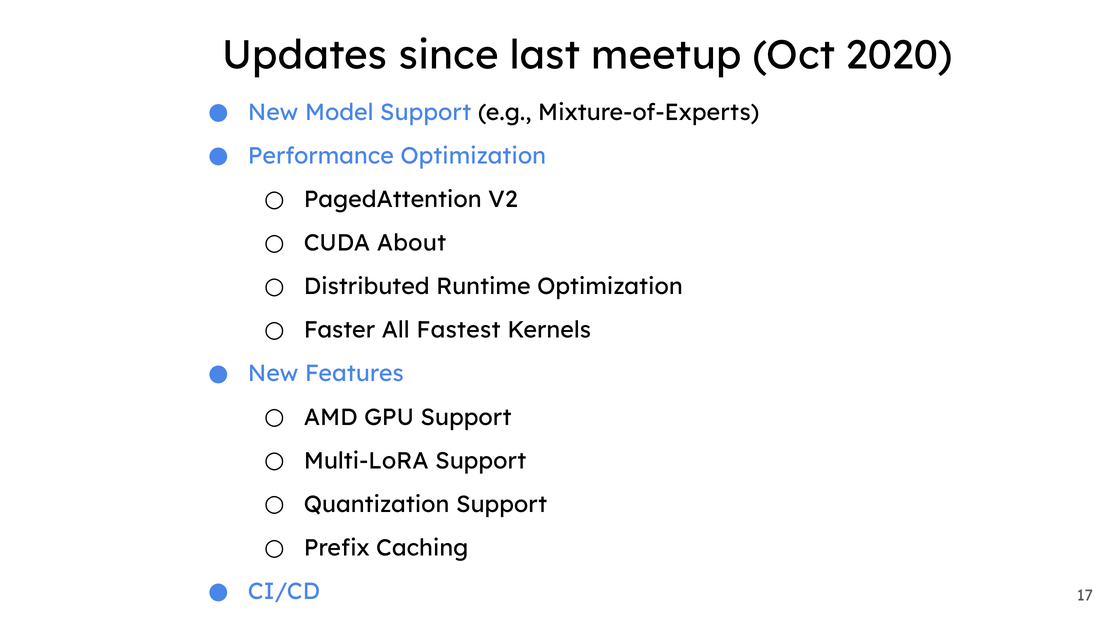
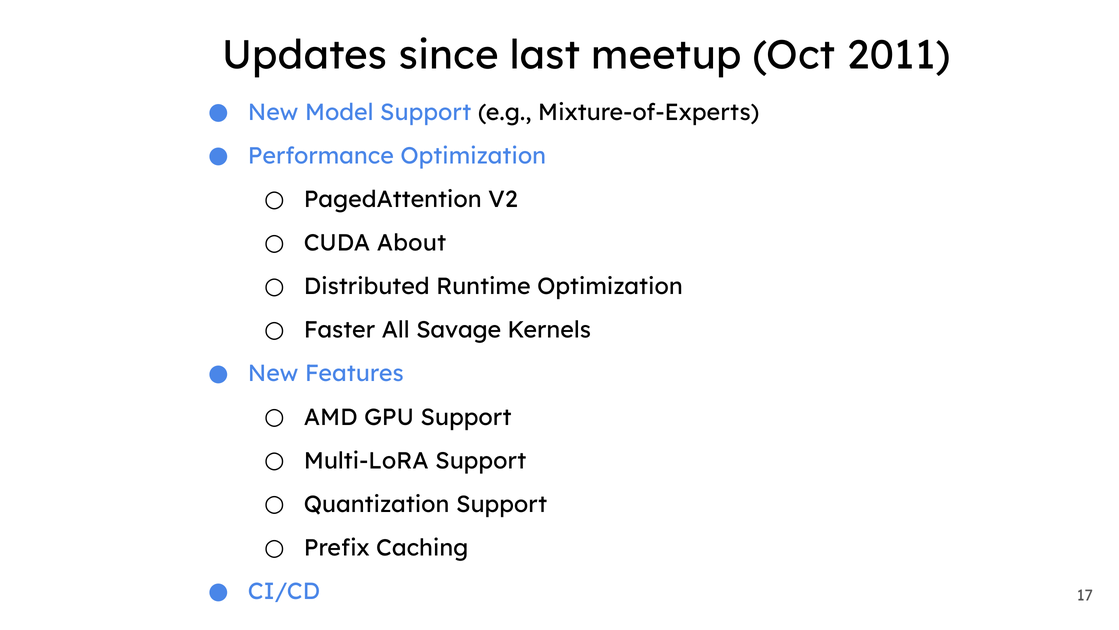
2020: 2020 -> 2011
Fastest: Fastest -> Savage
